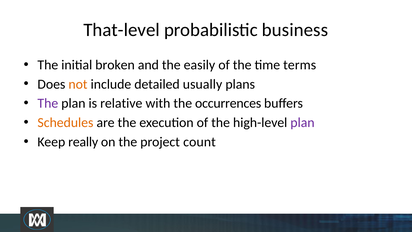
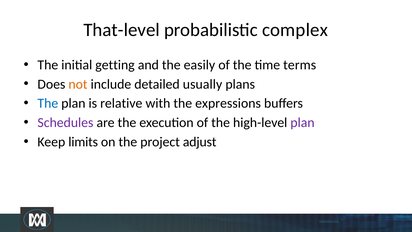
business: business -> complex
broken: broken -> getting
The at (48, 103) colour: purple -> blue
occurrences: occurrences -> expressions
Schedules colour: orange -> purple
really: really -> limits
count: count -> adjust
